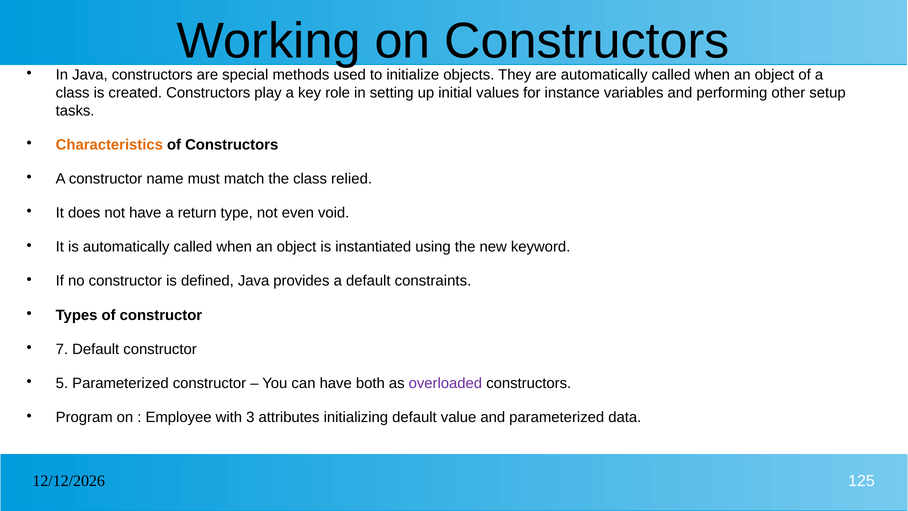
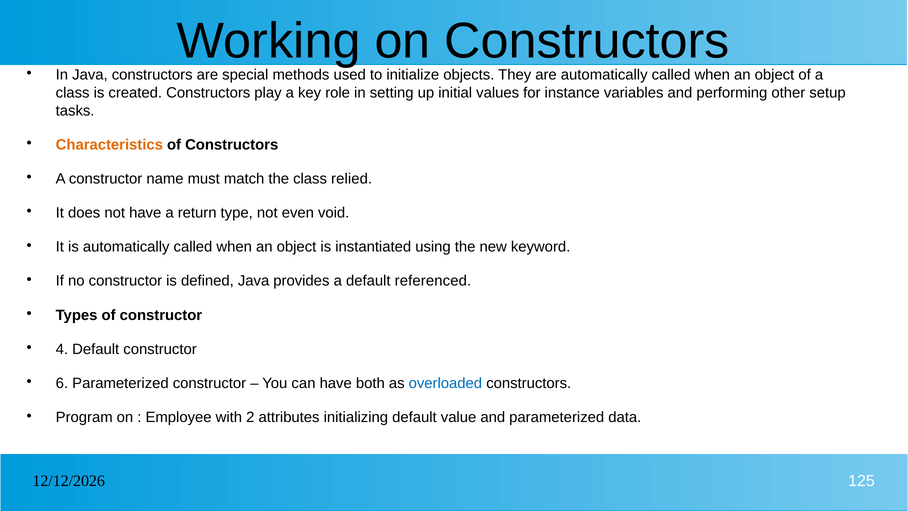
constraints: constraints -> referenced
7: 7 -> 4
5: 5 -> 6
overloaded colour: purple -> blue
3: 3 -> 2
